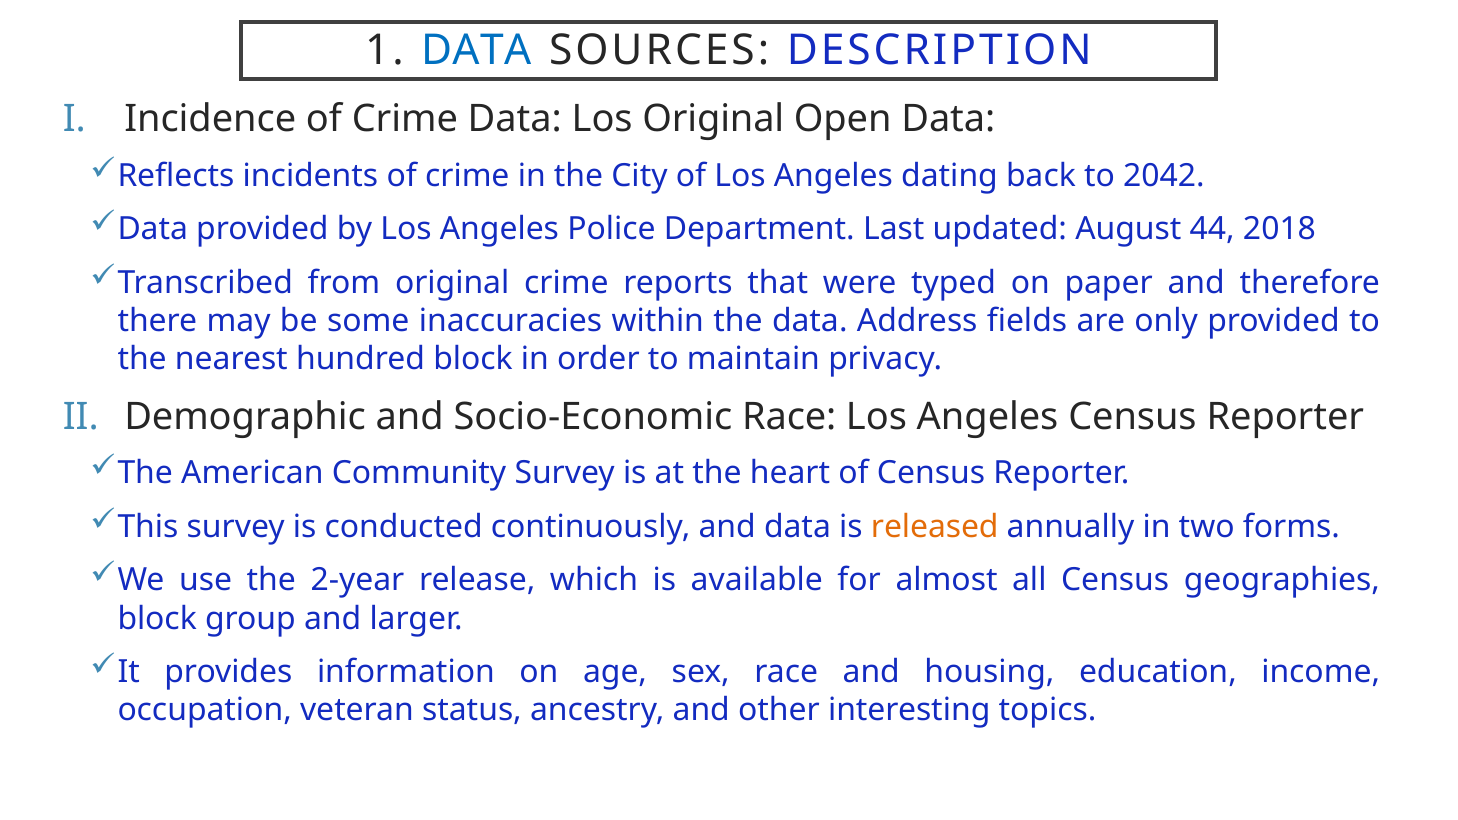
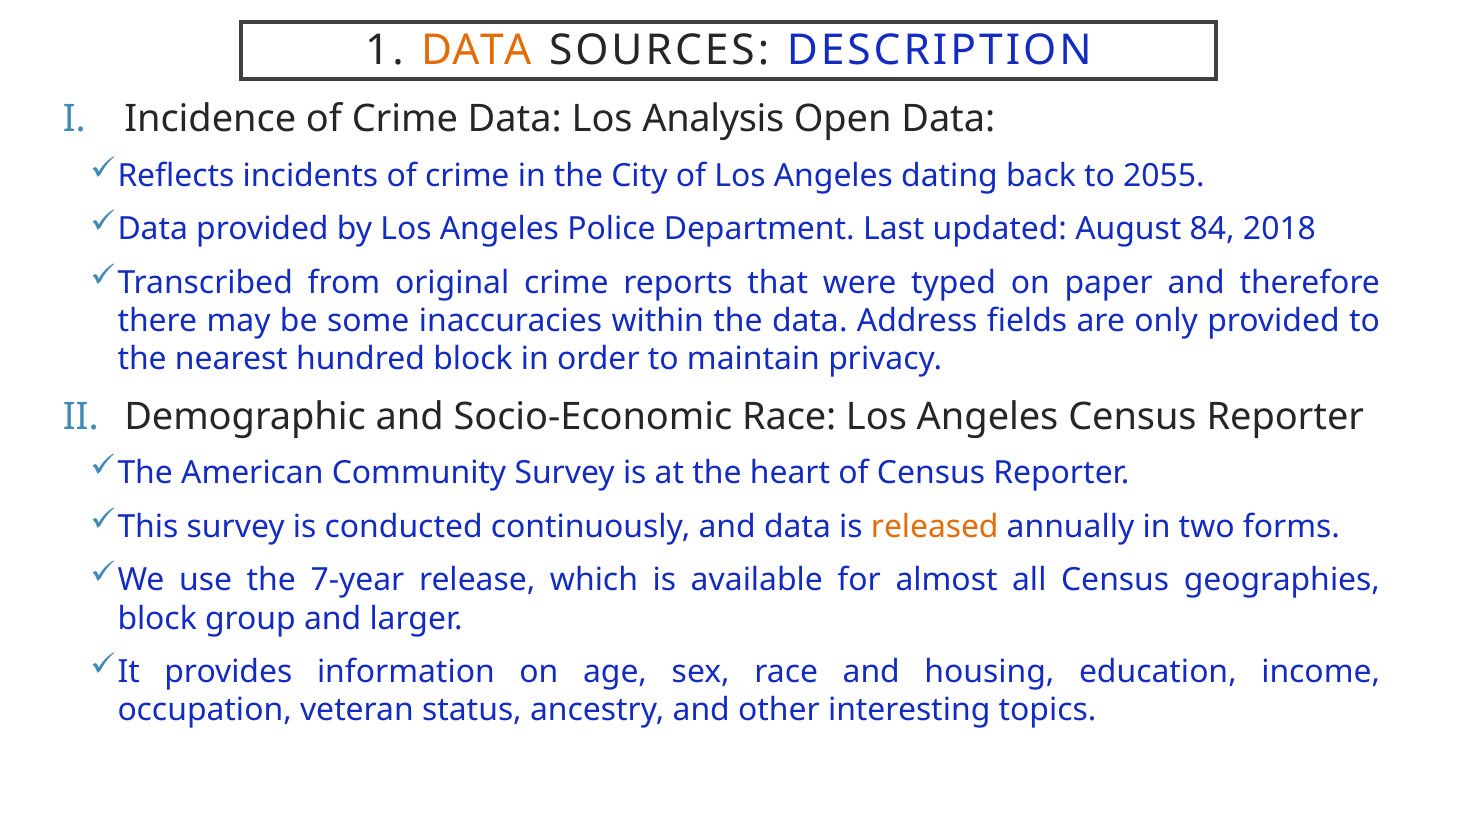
DATA at (476, 50) colour: blue -> orange
Los Original: Original -> Analysis
2042: 2042 -> 2055
44: 44 -> 84
2-year: 2-year -> 7-year
